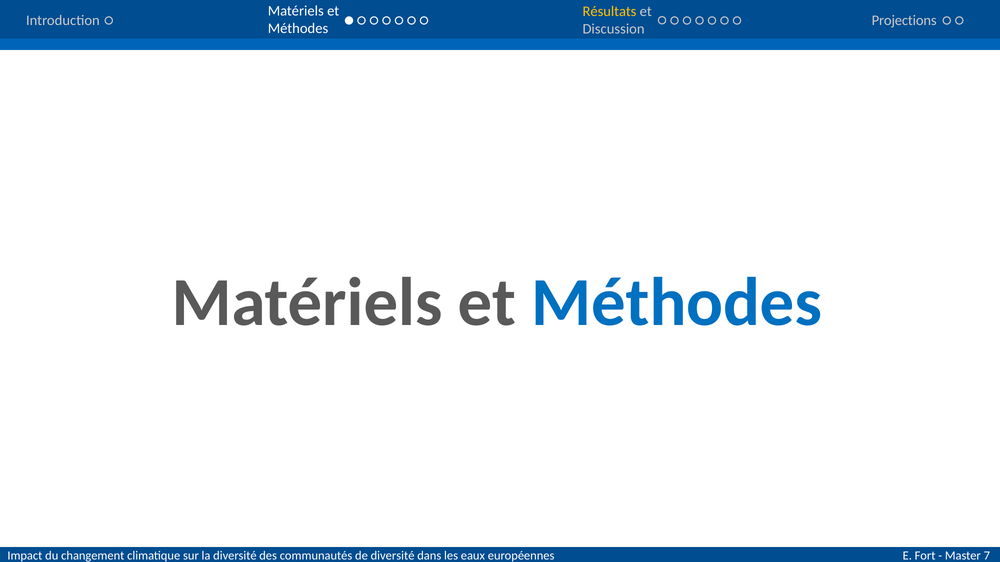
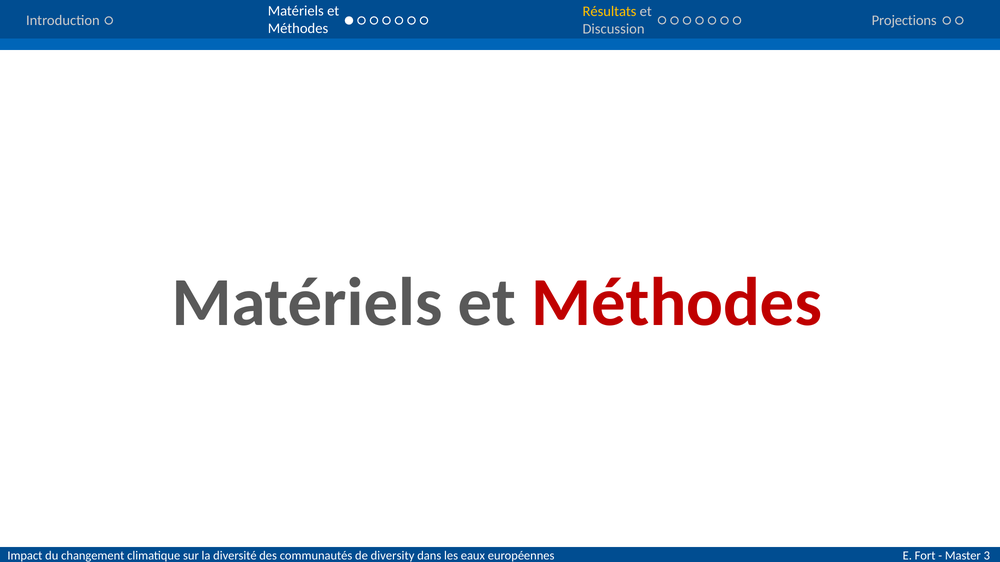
Méthodes at (677, 303) colour: blue -> red
de diversité: diversité -> diversity
7: 7 -> 3
